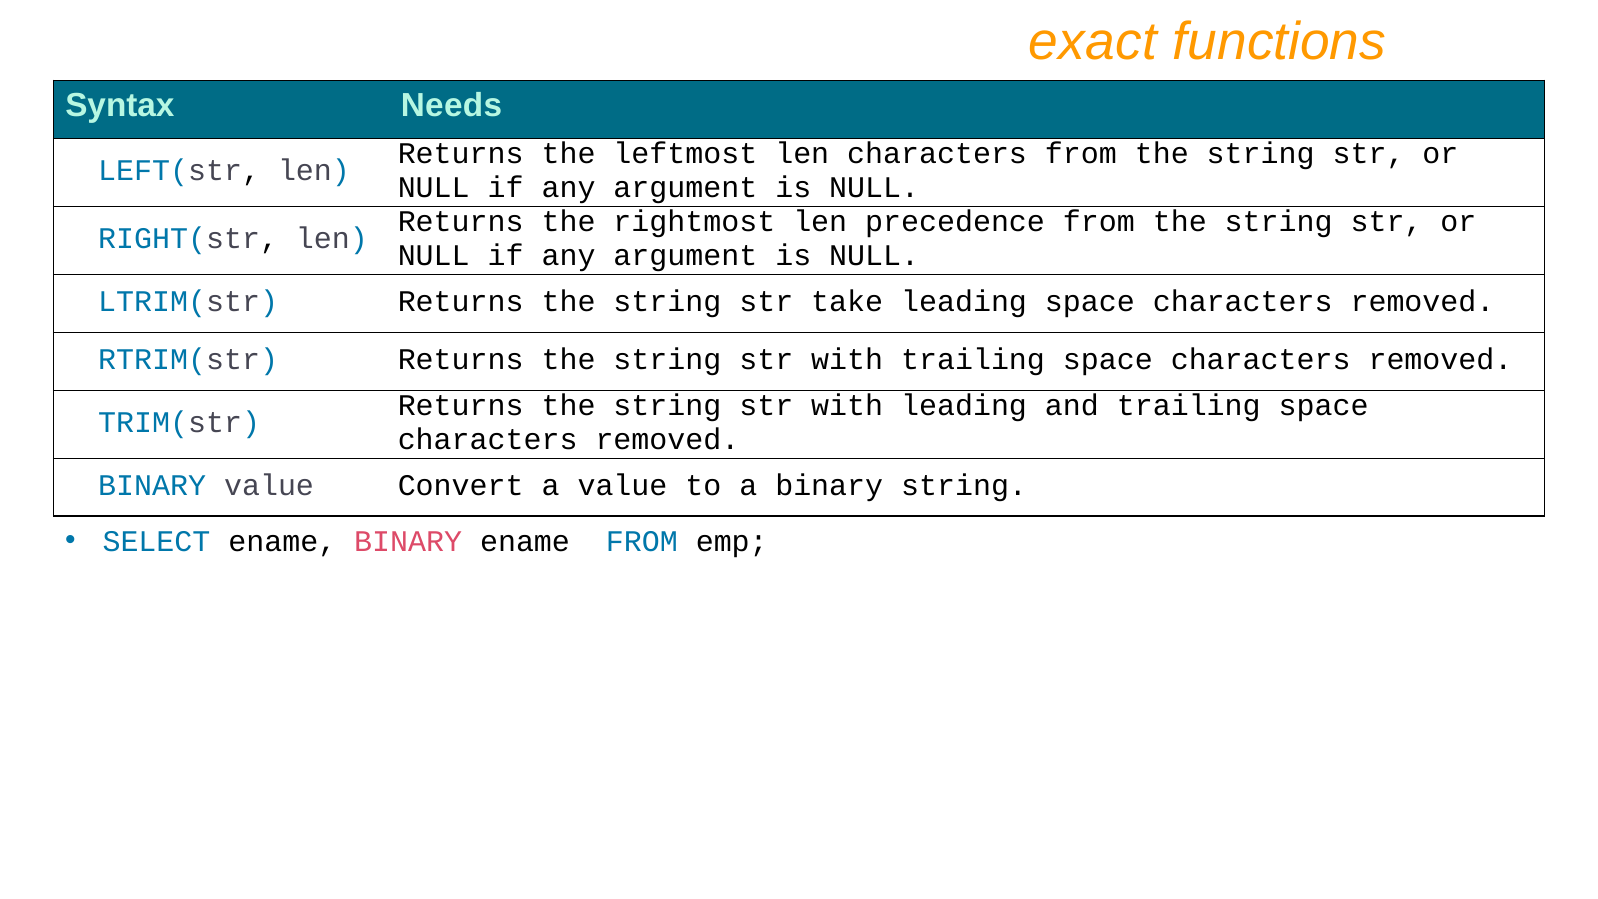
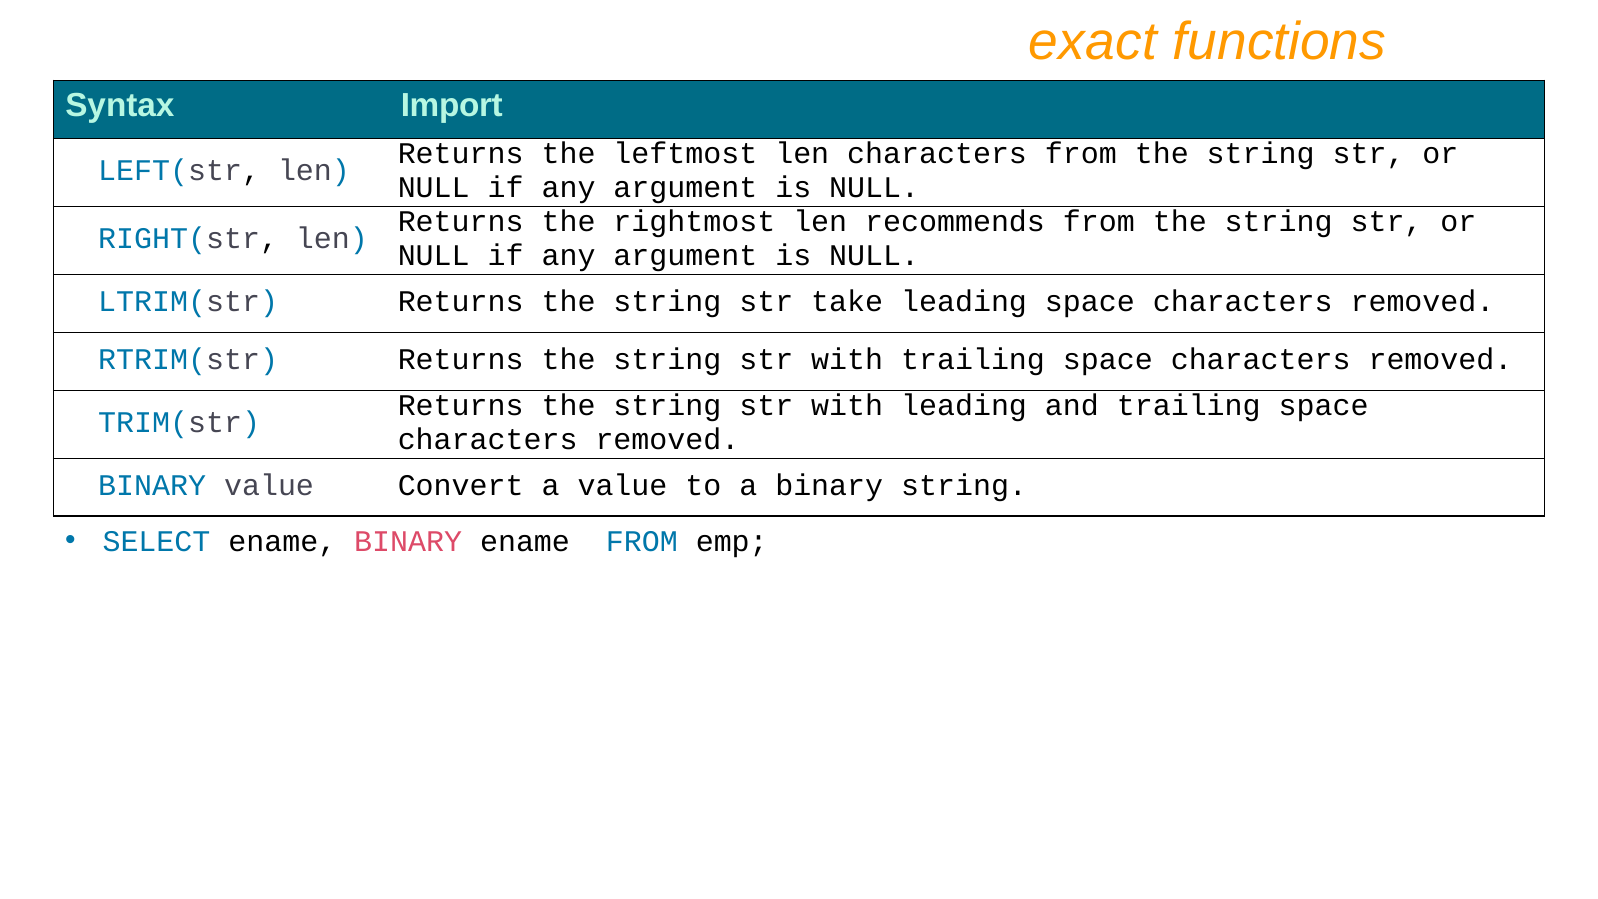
Needs: Needs -> Import
precedence: precedence -> recommends
